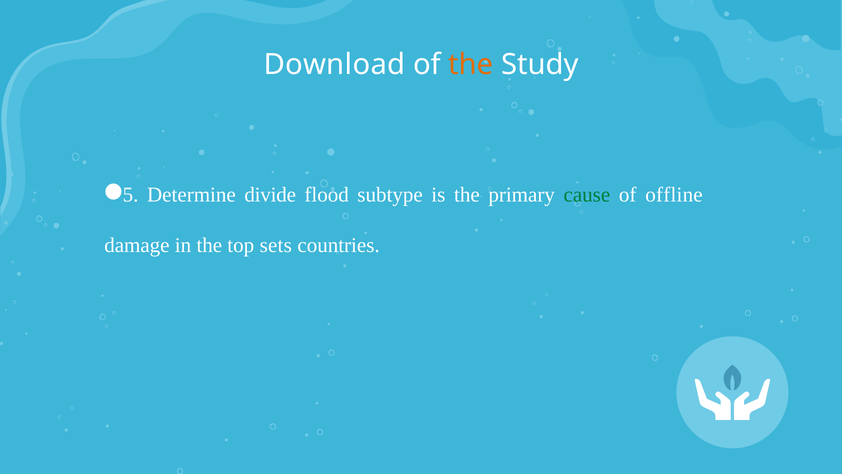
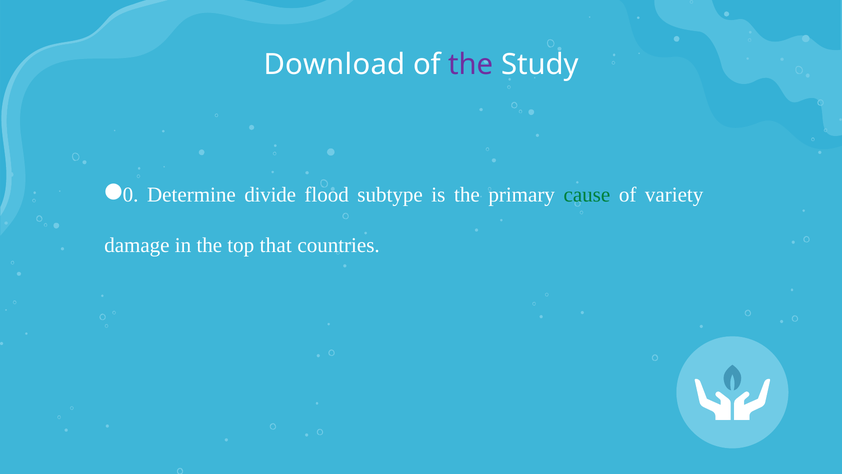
the at (471, 65) colour: orange -> purple
5: 5 -> 0
offline: offline -> variety
sets: sets -> that
